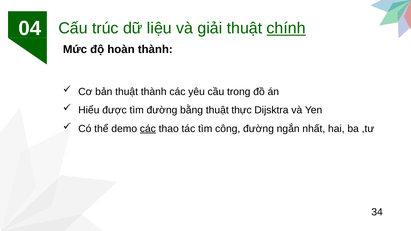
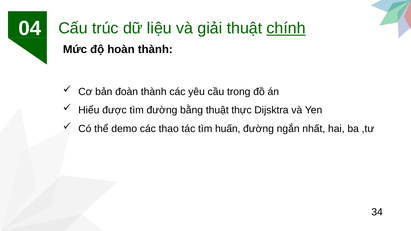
bản thuật: thuật -> đoàn
các at (148, 129) underline: present -> none
công: công -> huấn
